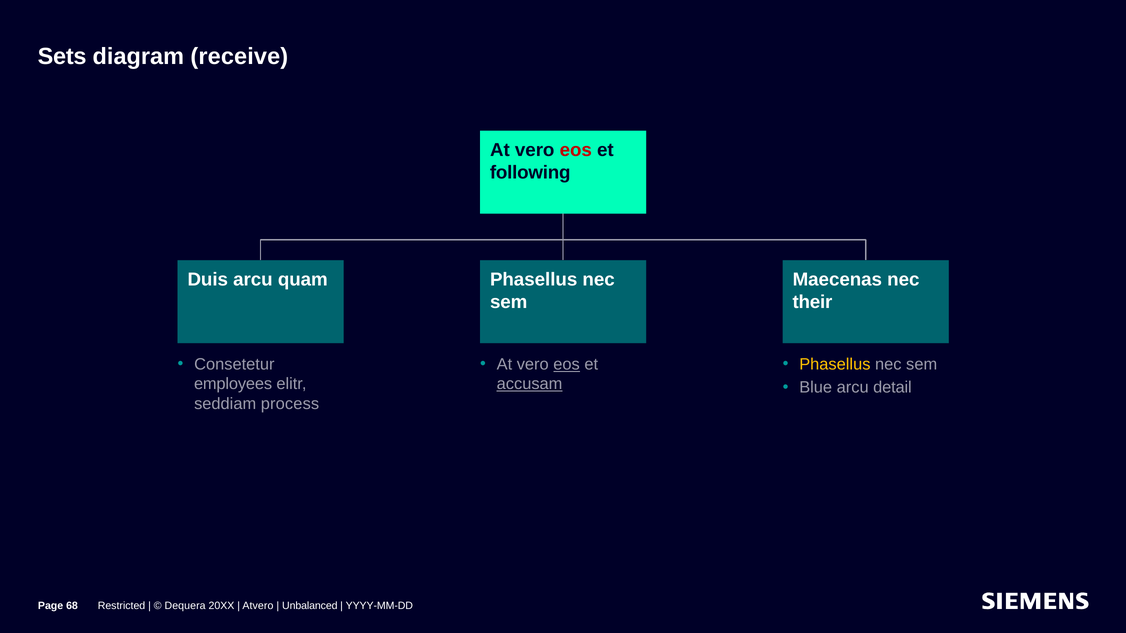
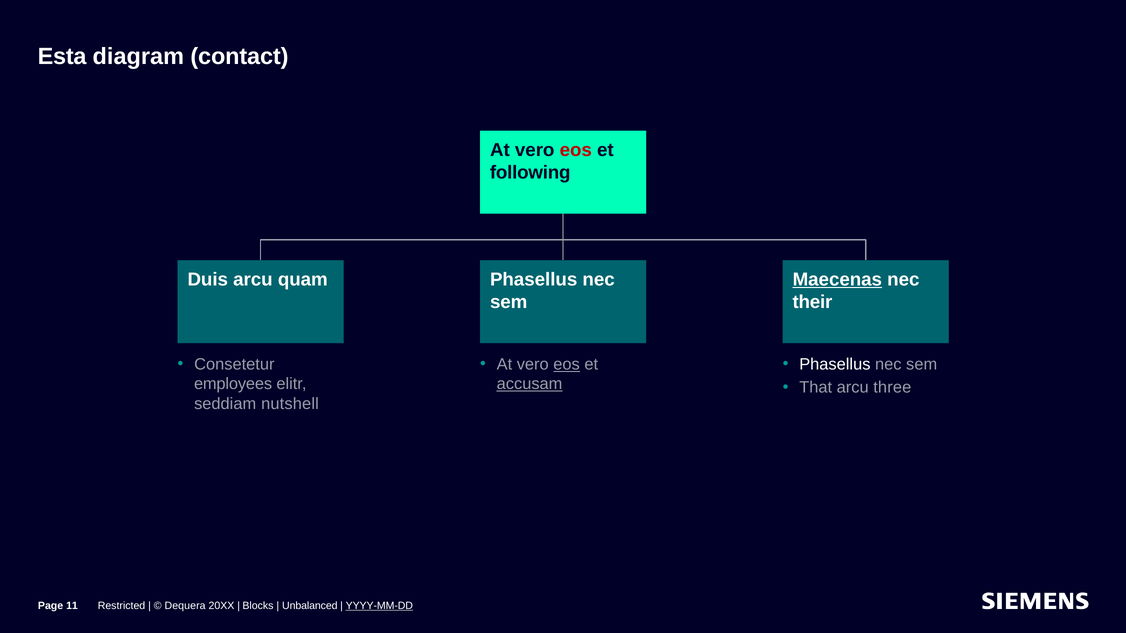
Sets: Sets -> Esta
receive: receive -> contact
Maecenas underline: none -> present
Phasellus at (835, 364) colour: yellow -> white
Blue: Blue -> That
detail: detail -> three
process: process -> nutshell
68: 68 -> 11
Atvero: Atvero -> Blocks
YYYY-MM-DD underline: none -> present
